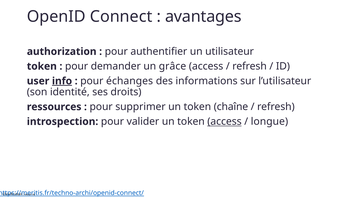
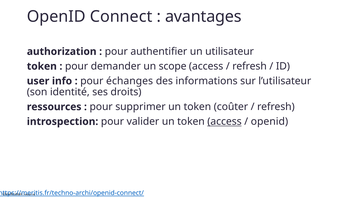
grâce: grâce -> scope
info underline: present -> none
chaîne: chaîne -> coûter
longue at (269, 122): longue -> openid
